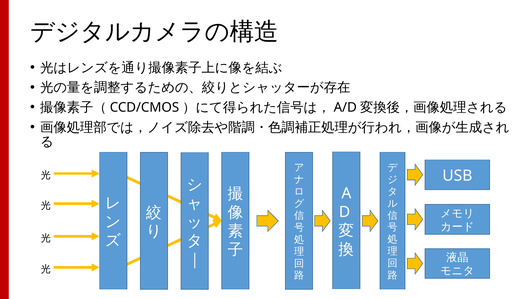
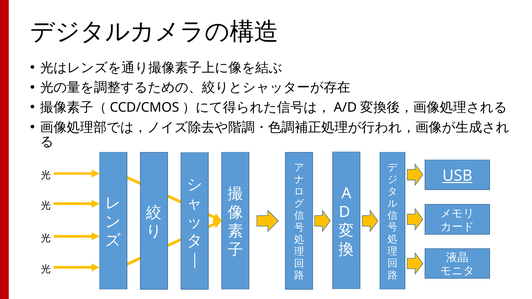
USB underline: none -> present
